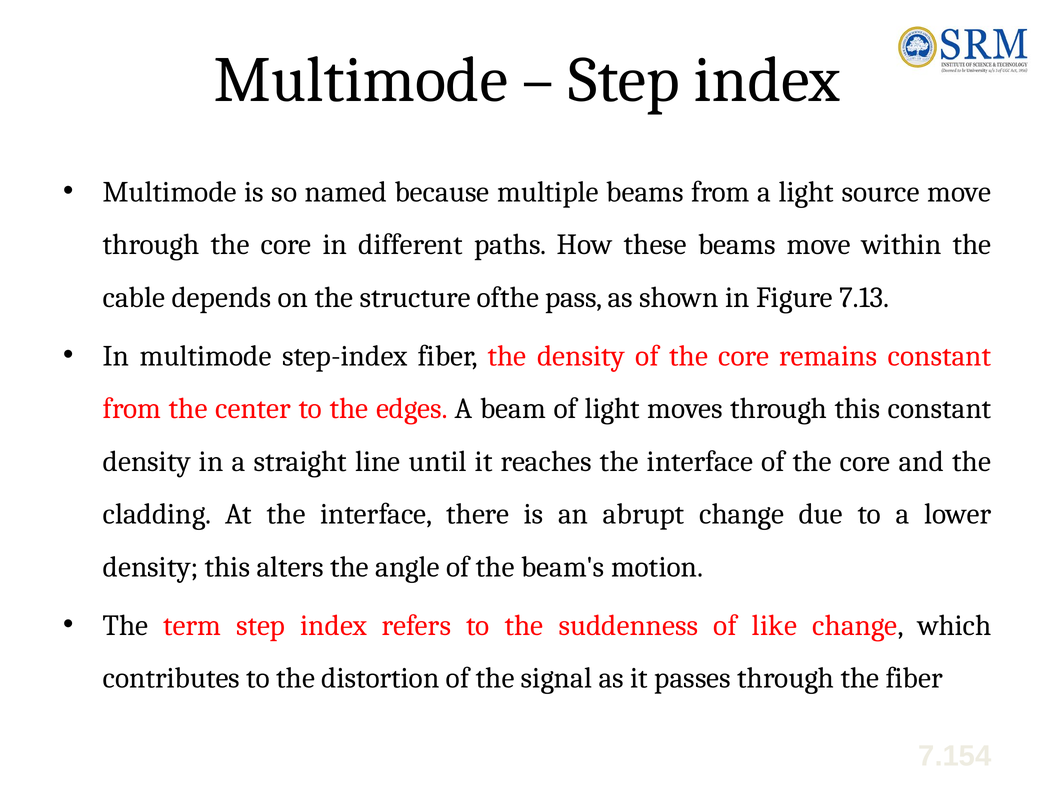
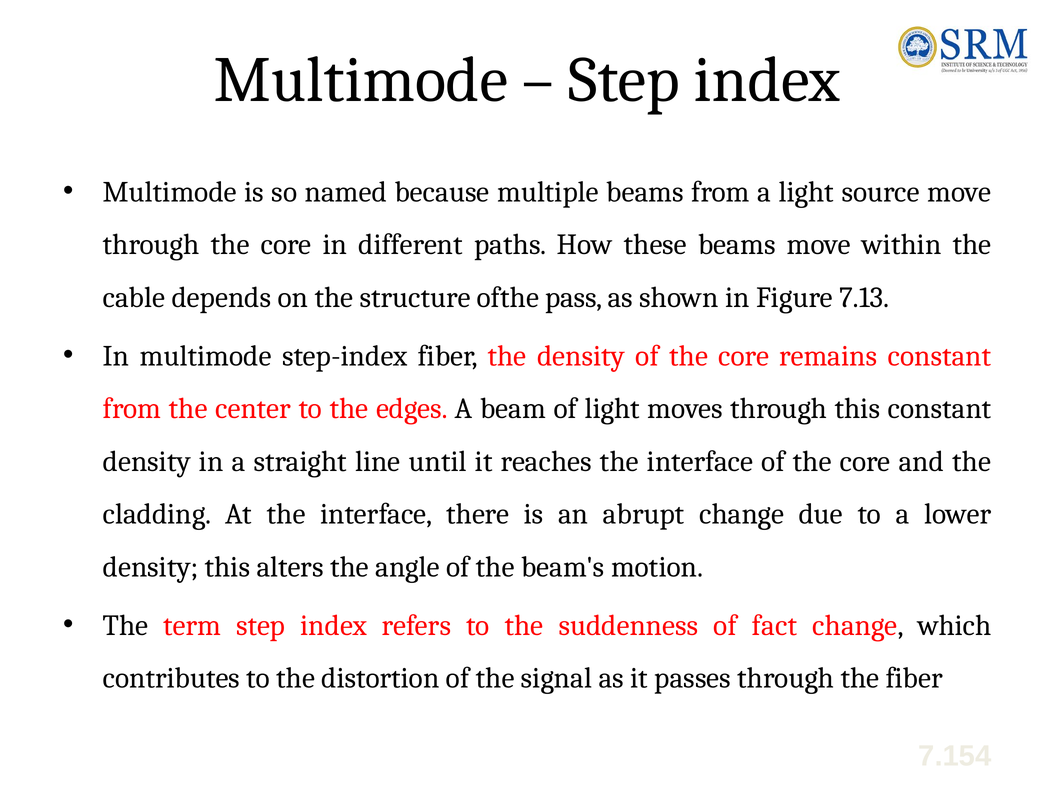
like: like -> fact
